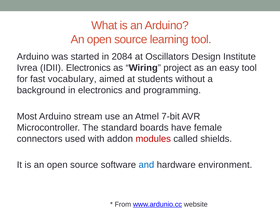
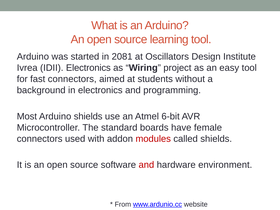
2084: 2084 -> 2081
fast vocabulary: vocabulary -> connectors
Arduino stream: stream -> shields
7-bit: 7-bit -> 6-bit
and at (146, 165) colour: blue -> red
